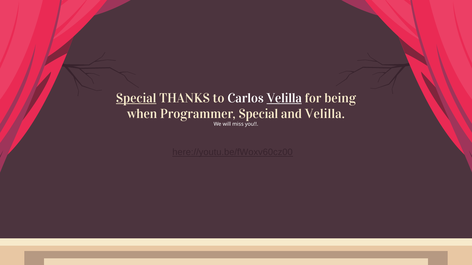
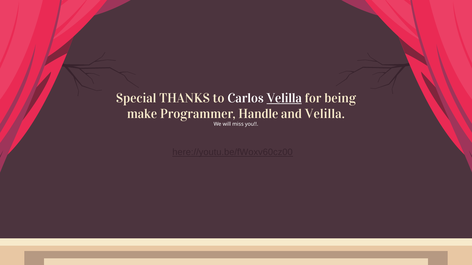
Special at (136, 98) underline: present -> none
when: when -> make
Programmer Special: Special -> Handle
